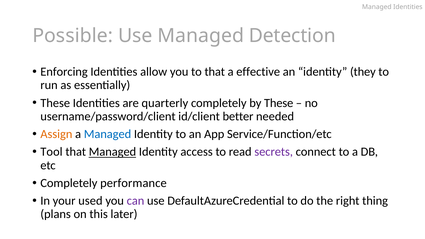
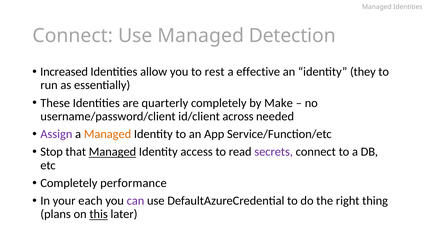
Possible at (73, 36): Possible -> Connect
Enforcing: Enforcing -> Increased
to that: that -> rest
by These: These -> Make
better: better -> across
Assign colour: orange -> purple
Managed at (108, 134) colour: blue -> orange
Tool: Tool -> Stop
used: used -> each
this underline: none -> present
